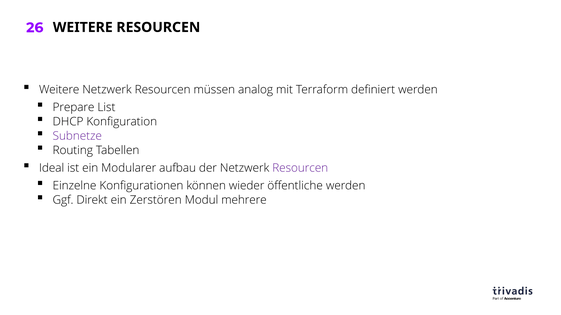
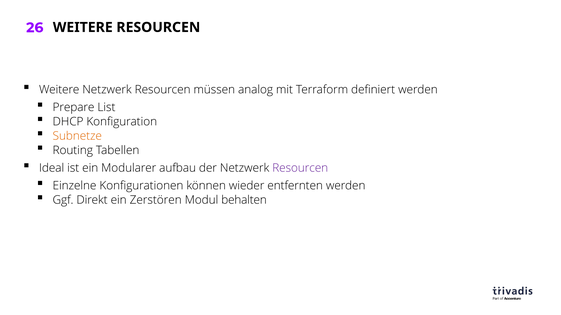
Subnetze colour: purple -> orange
öffentliche: öffentliche -> entfernten
mehrere: mehrere -> behalten
